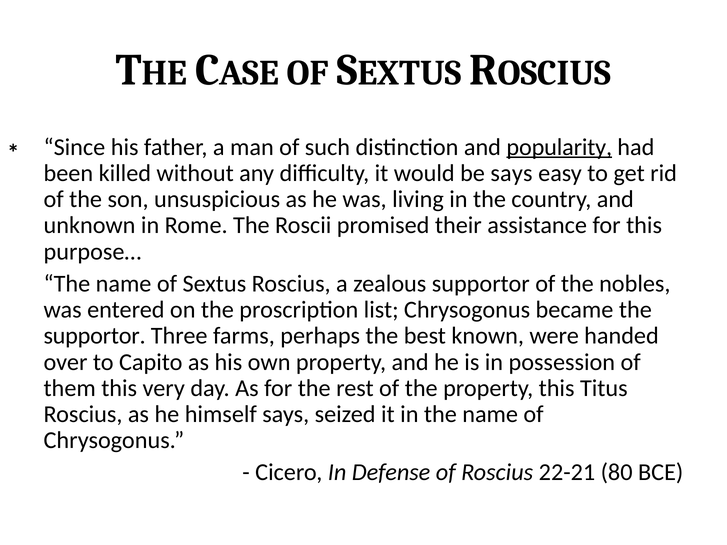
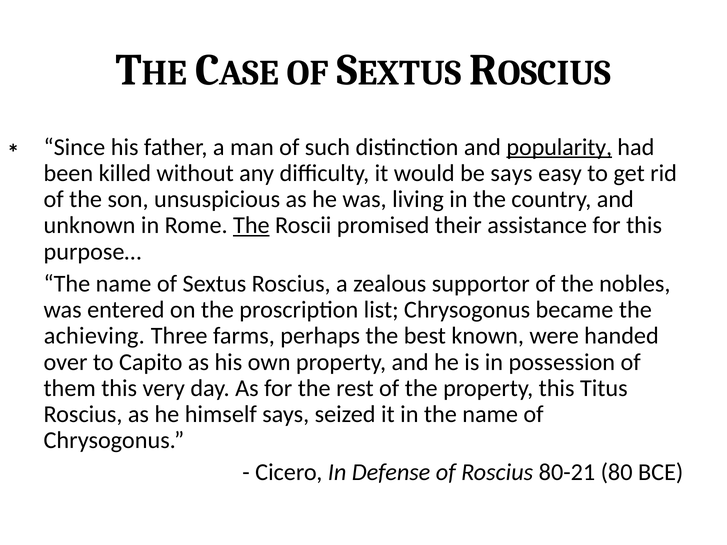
The at (251, 226) underline: none -> present
supportor at (95, 336): supportor -> achieving
22-21: 22-21 -> 80-21
